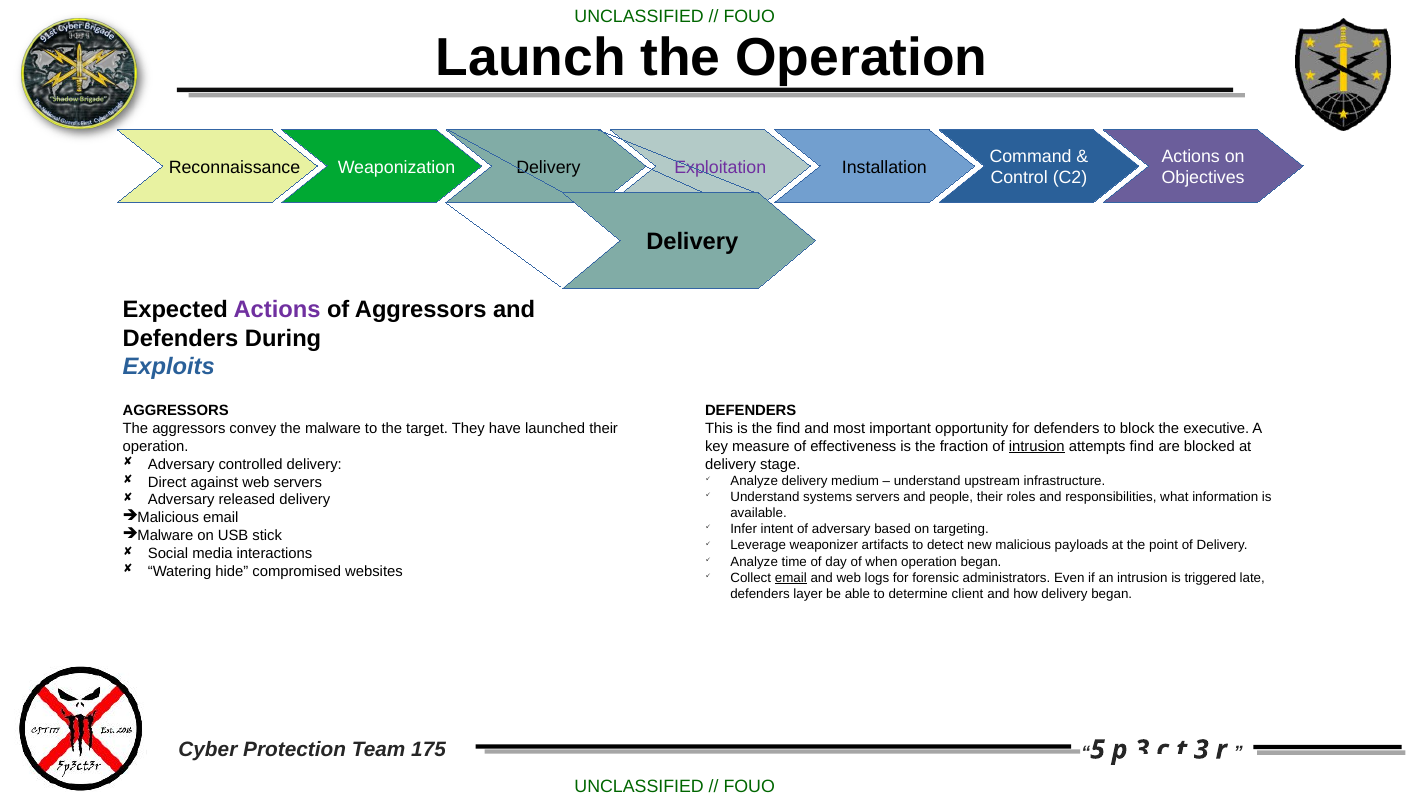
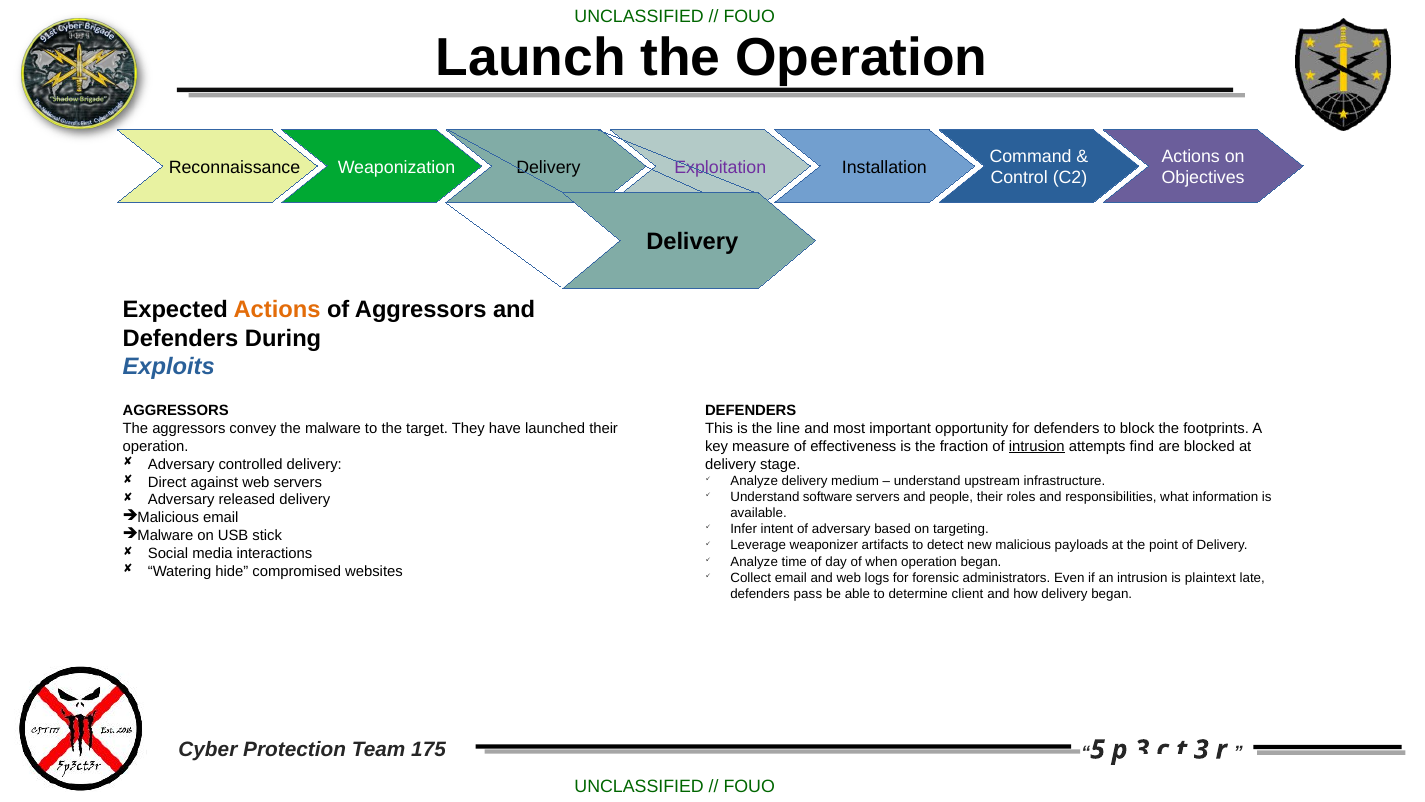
Actions at (277, 310) colour: purple -> orange
the find: find -> line
executive: executive -> footprints
systems: systems -> software
email at (791, 577) underline: present -> none
triggered: triggered -> plaintext
layer: layer -> pass
